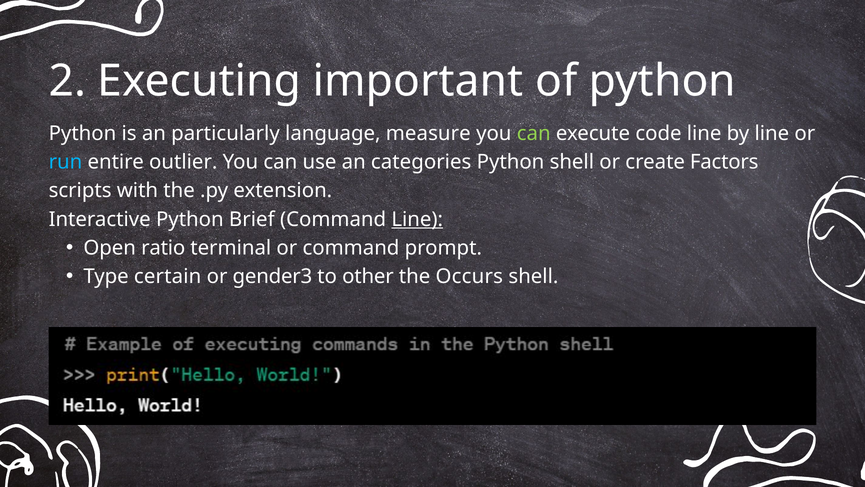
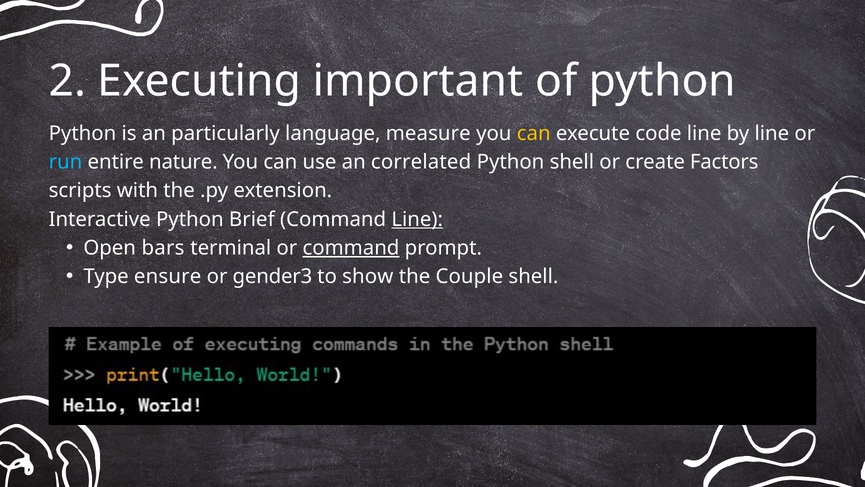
can at (534, 133) colour: light green -> yellow
outlier: outlier -> nature
categories: categories -> correlated
ratio: ratio -> bars
command at (351, 248) underline: none -> present
certain: certain -> ensure
other: other -> show
Occurs: Occurs -> Couple
